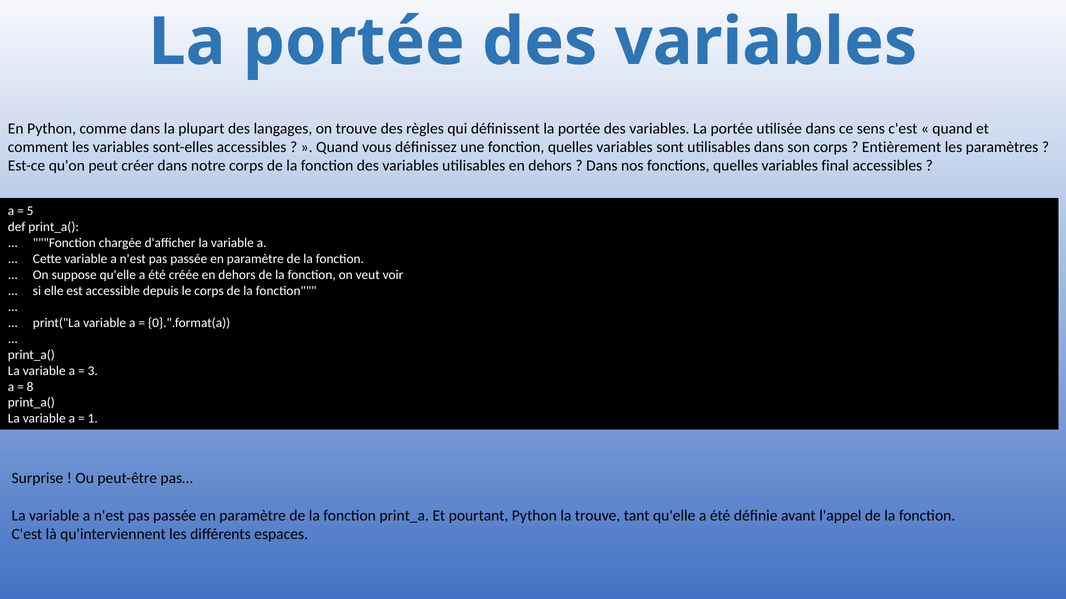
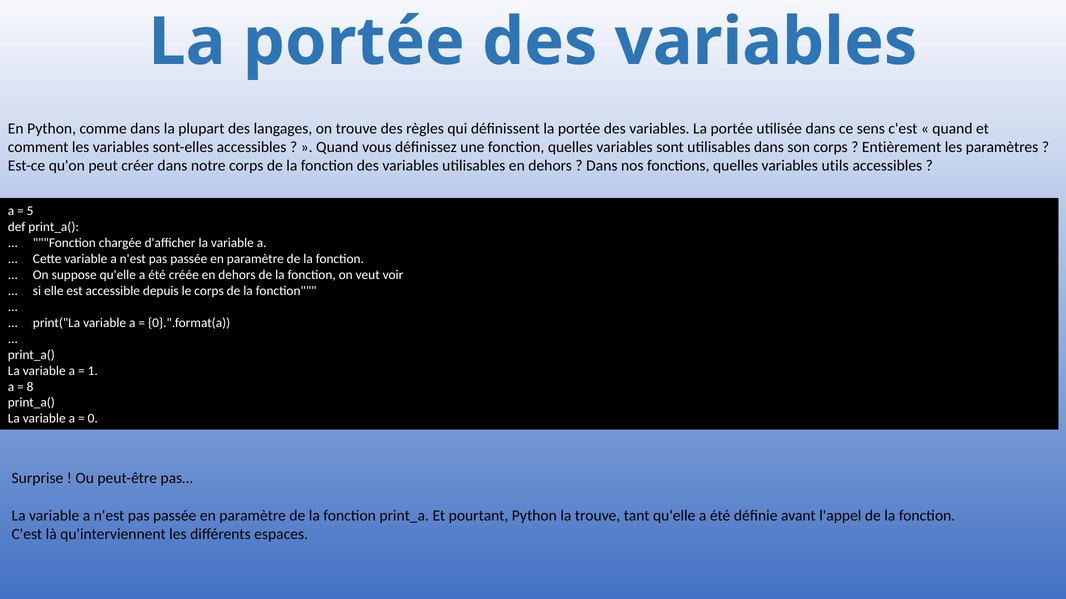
final: final -> utils
3: 3 -> 1
1: 1 -> 0
